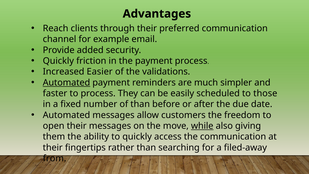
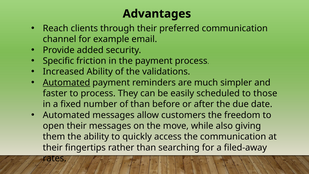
Quickly at (58, 61): Quickly -> Specific
Increased Easier: Easier -> Ability
while underline: present -> none
from: from -> rates
